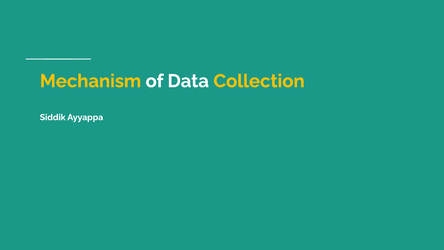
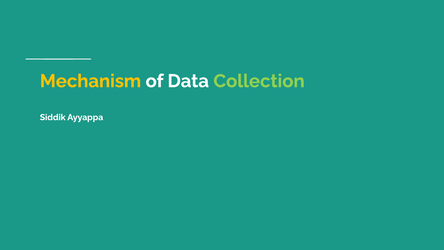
Collection colour: yellow -> light green
